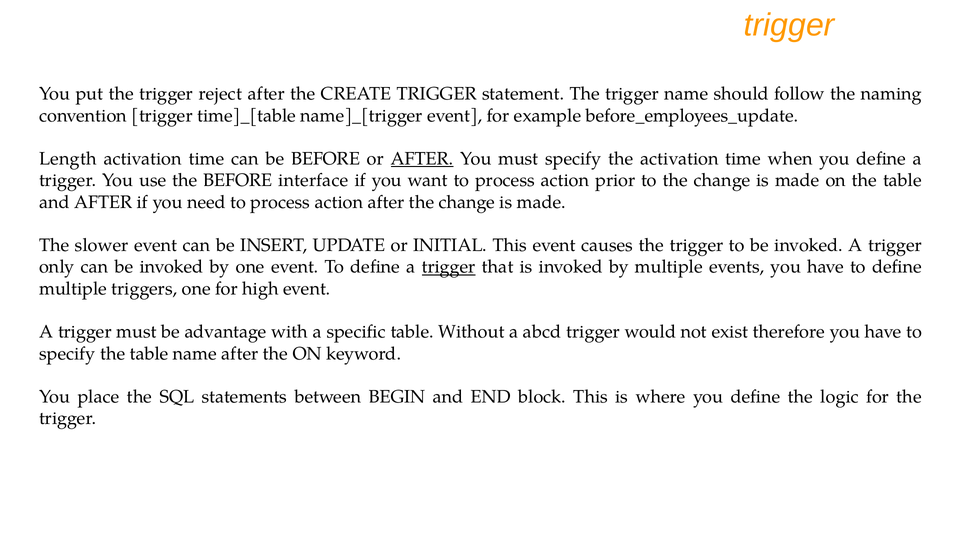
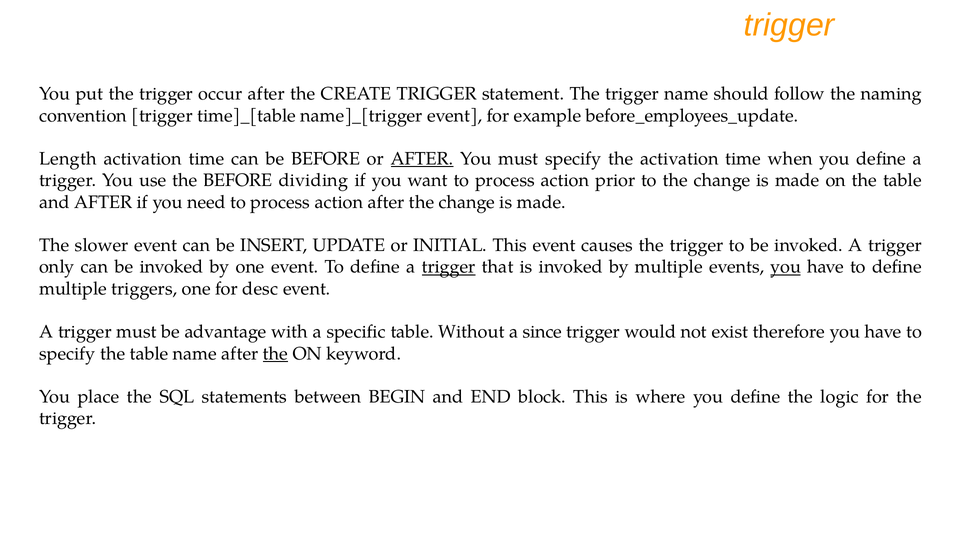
reject: reject -> occur
interface: interface -> dividing
you at (786, 267) underline: none -> present
high: high -> desc
abcd: abcd -> since
the at (275, 354) underline: none -> present
